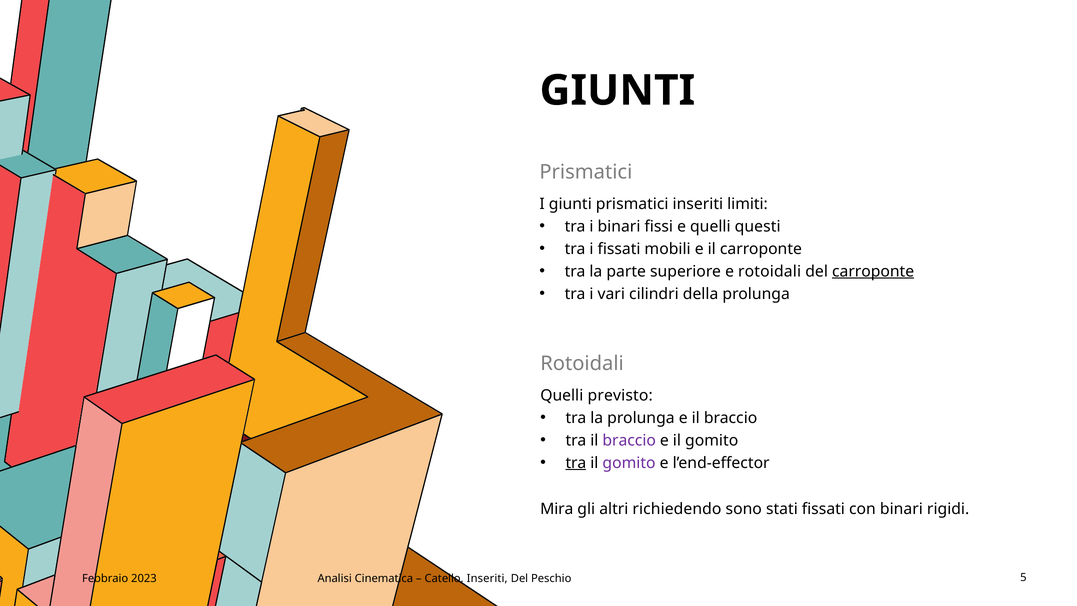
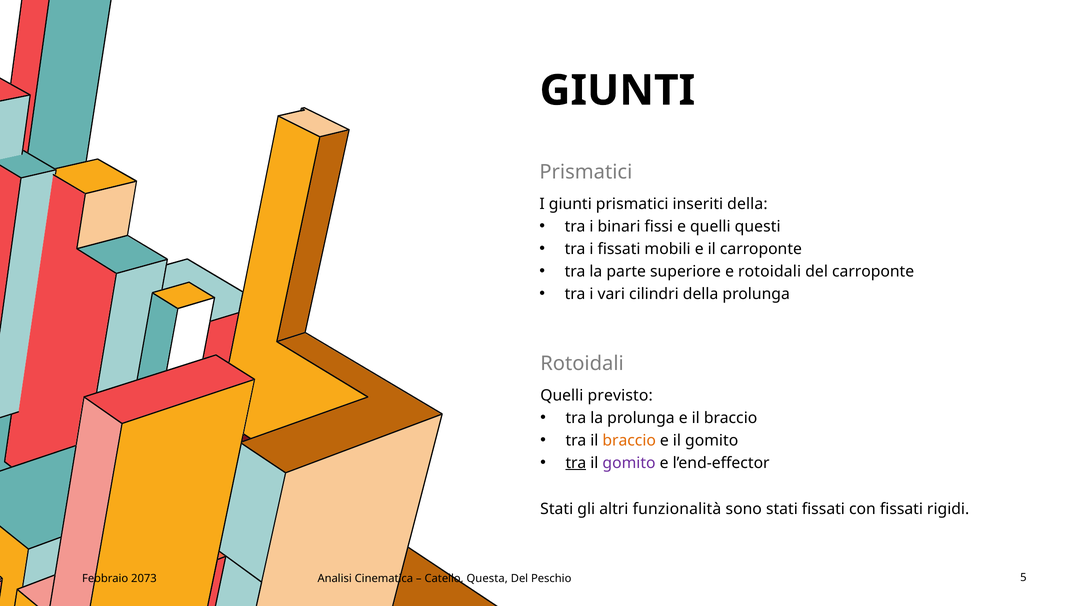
inseriti limiti: limiti -> della
carroponte at (873, 271) underline: present -> none
braccio at (629, 440) colour: purple -> orange
Mira at (557, 509): Mira -> Stati
richiedendo: richiedendo -> funzionalità
con binari: binari -> fissati
2023: 2023 -> 2073
Catello Inseriti: Inseriti -> Questa
